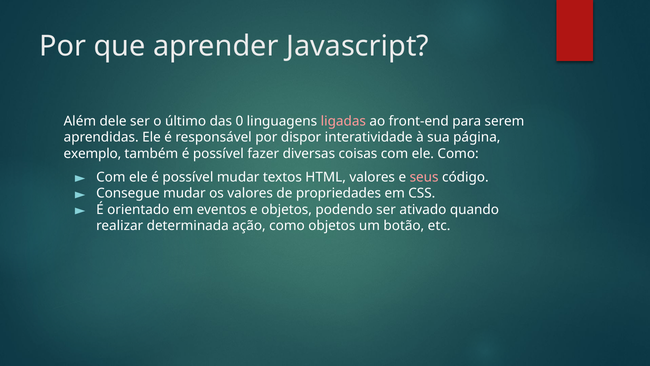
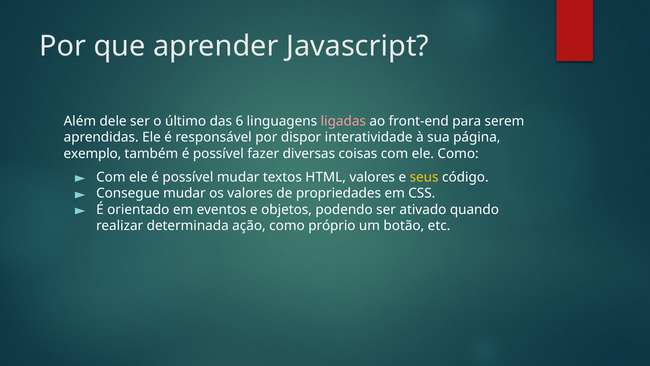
0: 0 -> 6
seus colour: pink -> yellow
como objetos: objetos -> próprio
